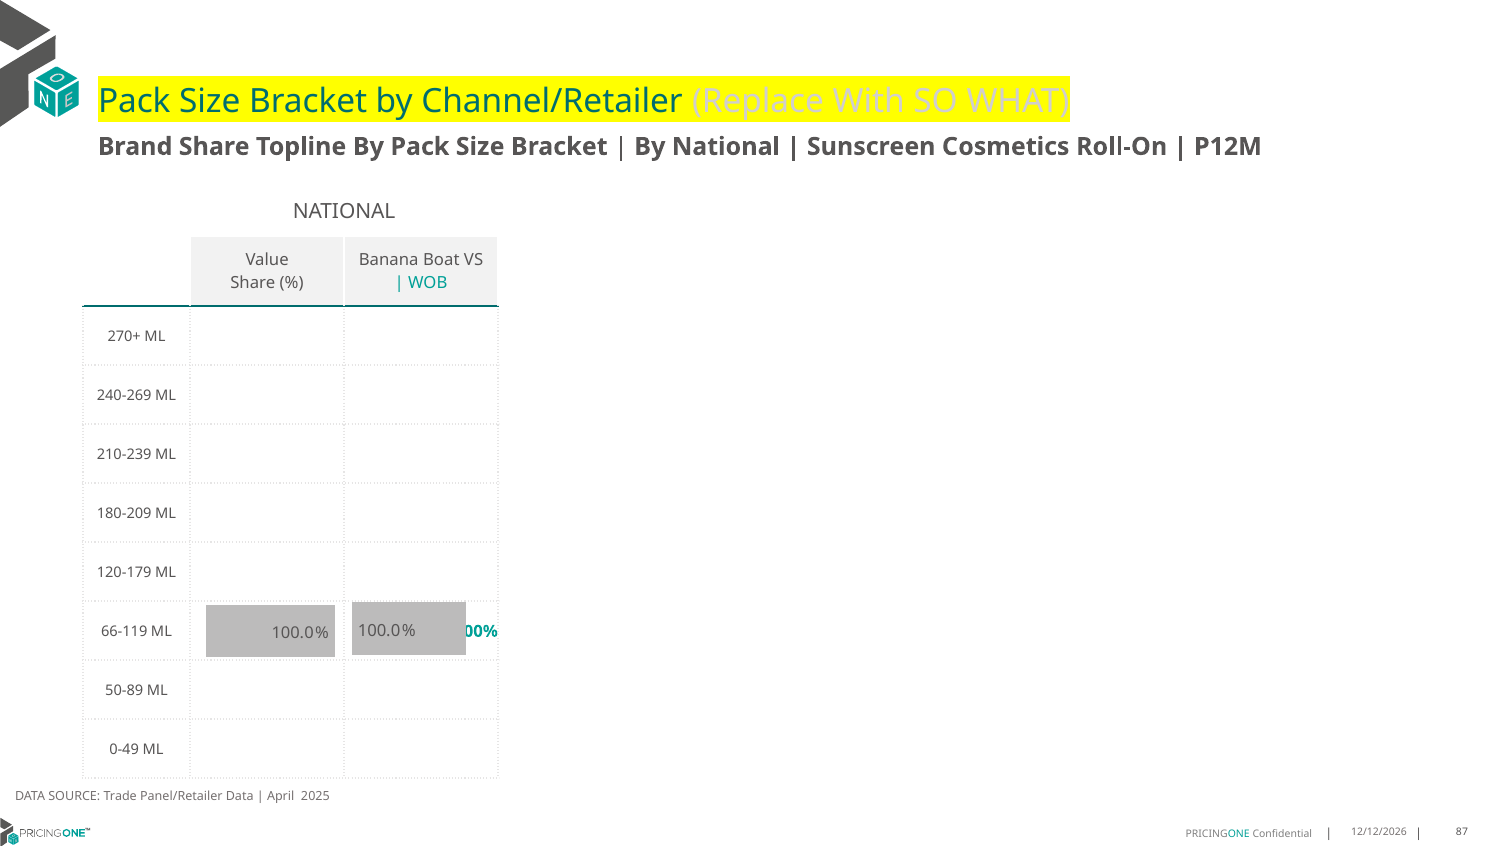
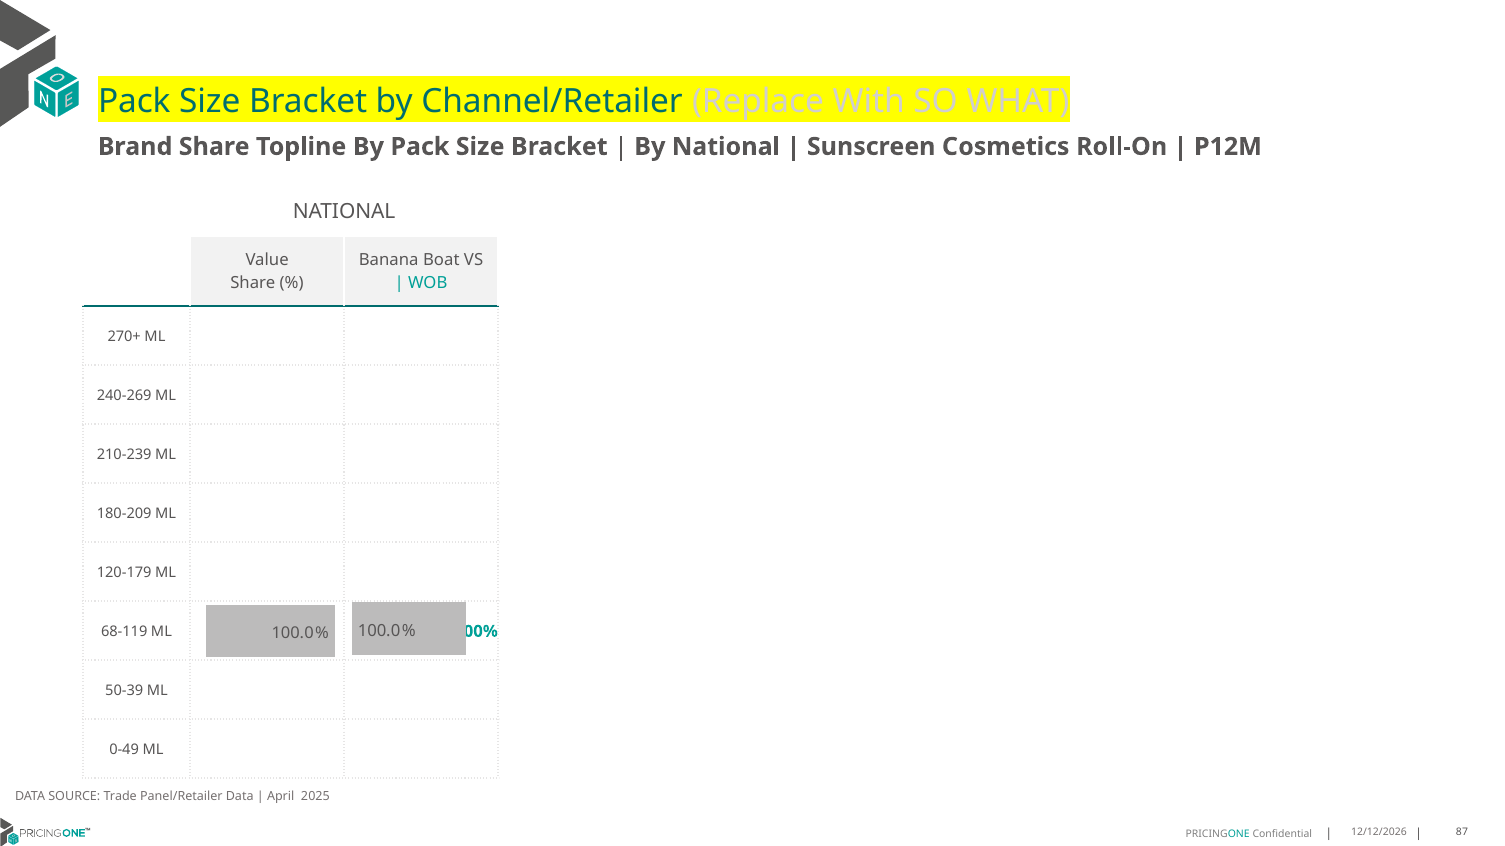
66-119: 66-119 -> 68-119
50-89: 50-89 -> 50-39
